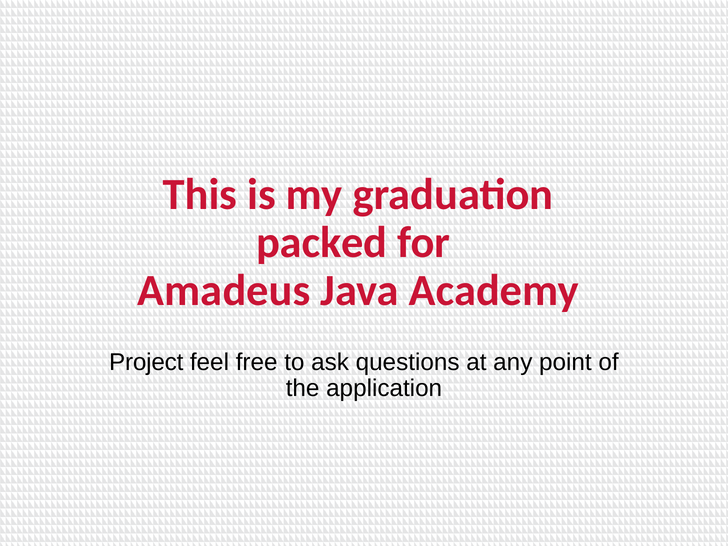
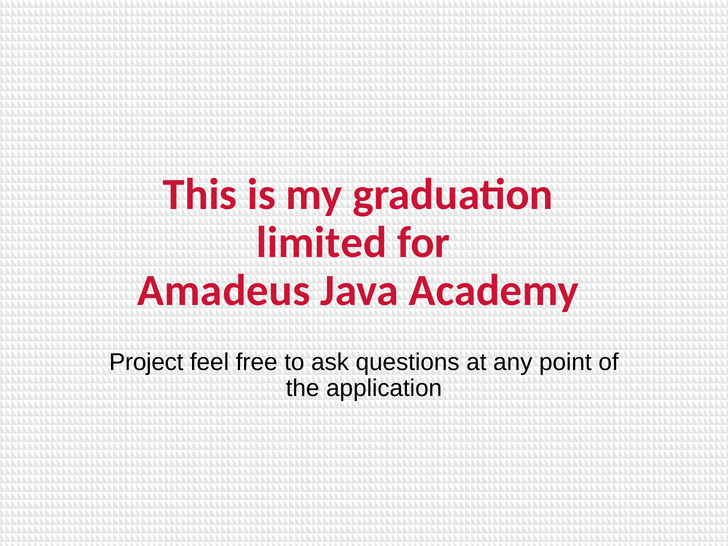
packed: packed -> limited
